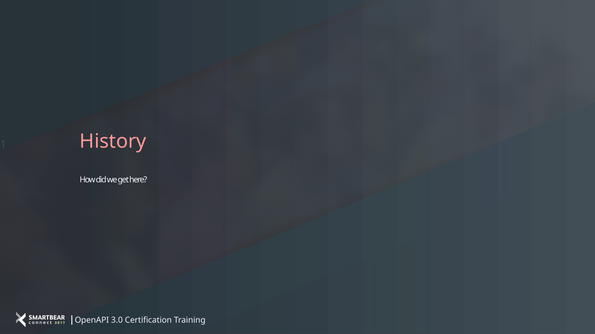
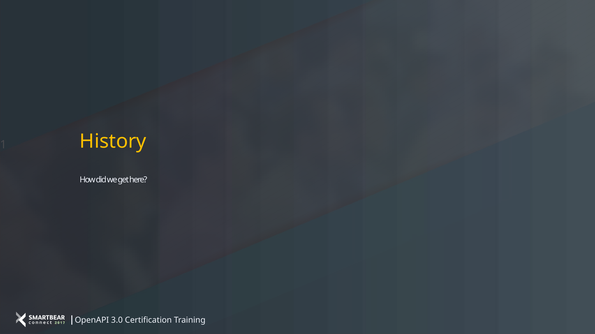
History colour: pink -> yellow
